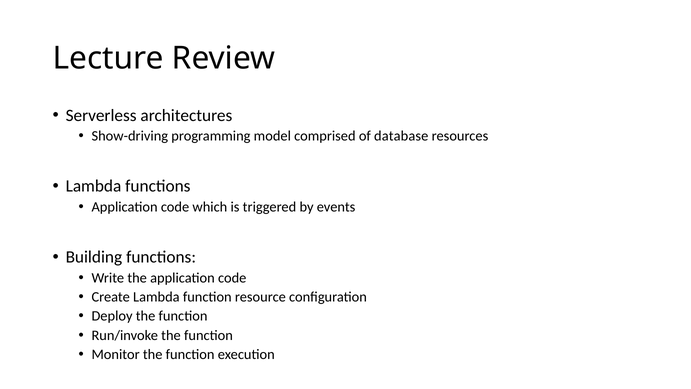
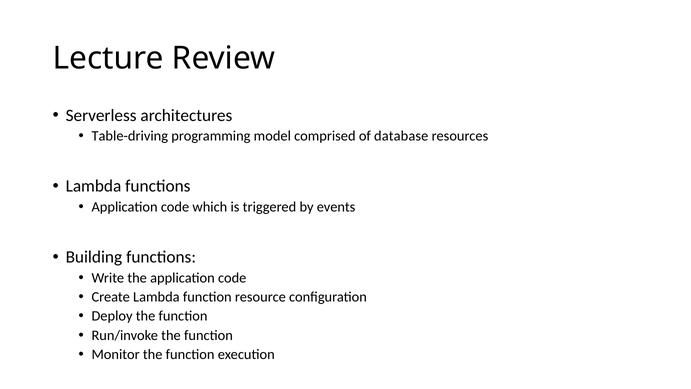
Show-driving: Show-driving -> Table-driving
